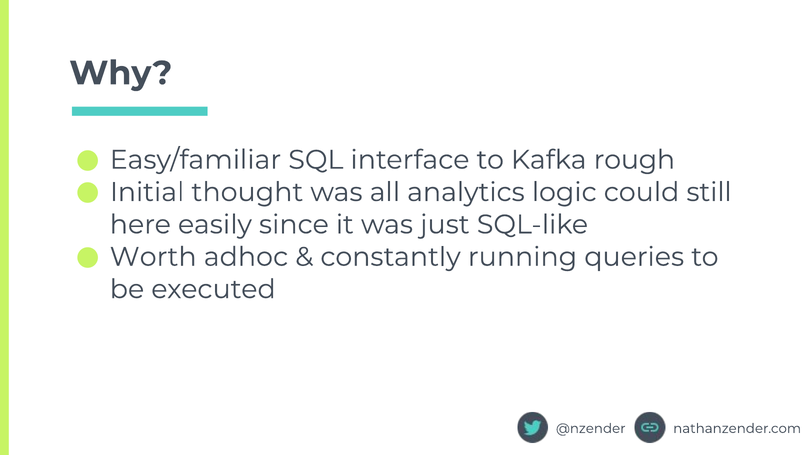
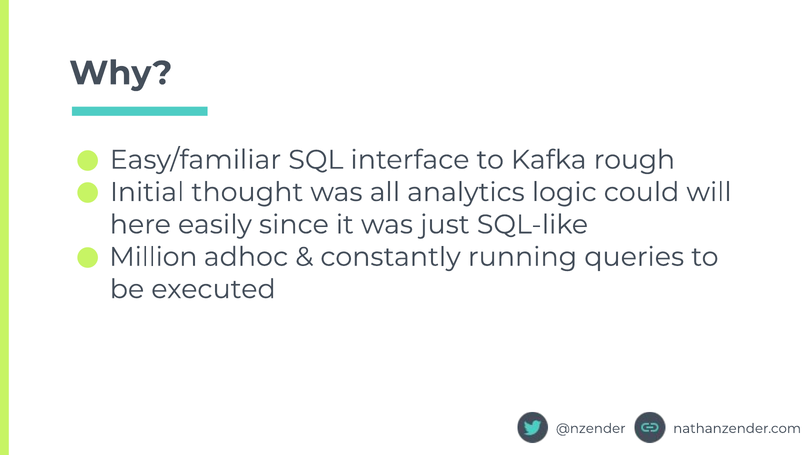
still: still -> will
Worth: Worth -> Million
